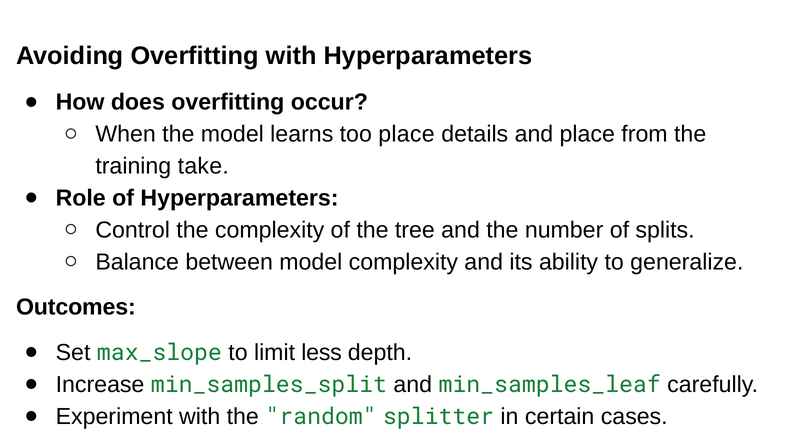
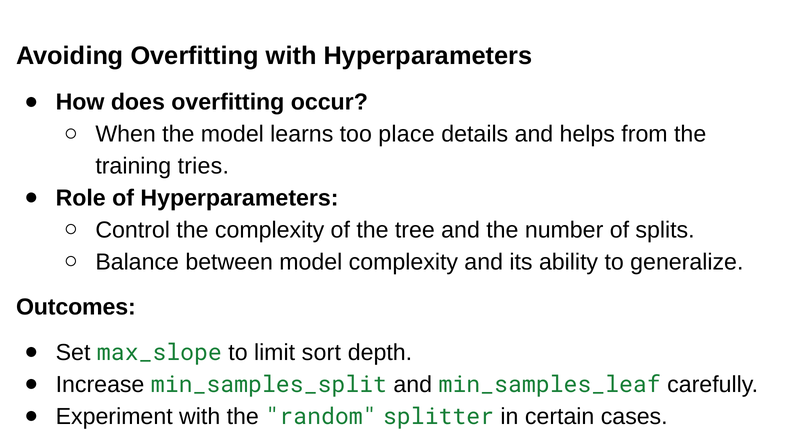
and place: place -> helps
take: take -> tries
less: less -> sort
